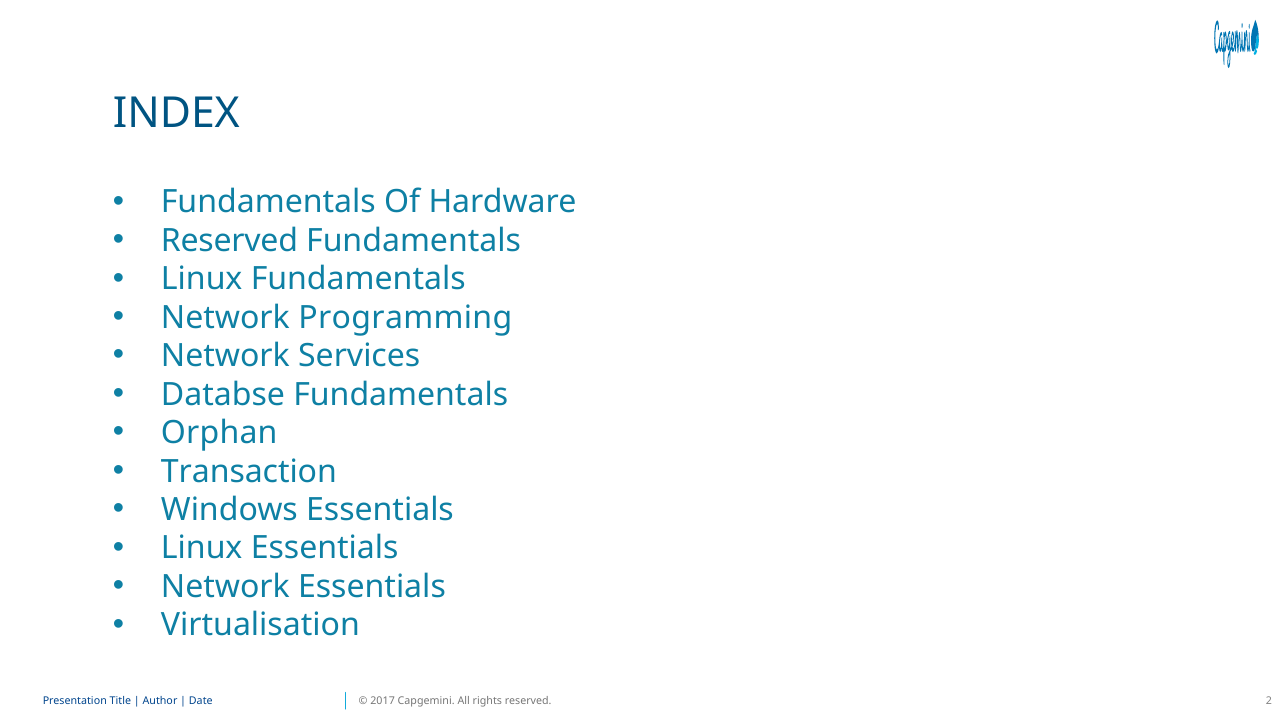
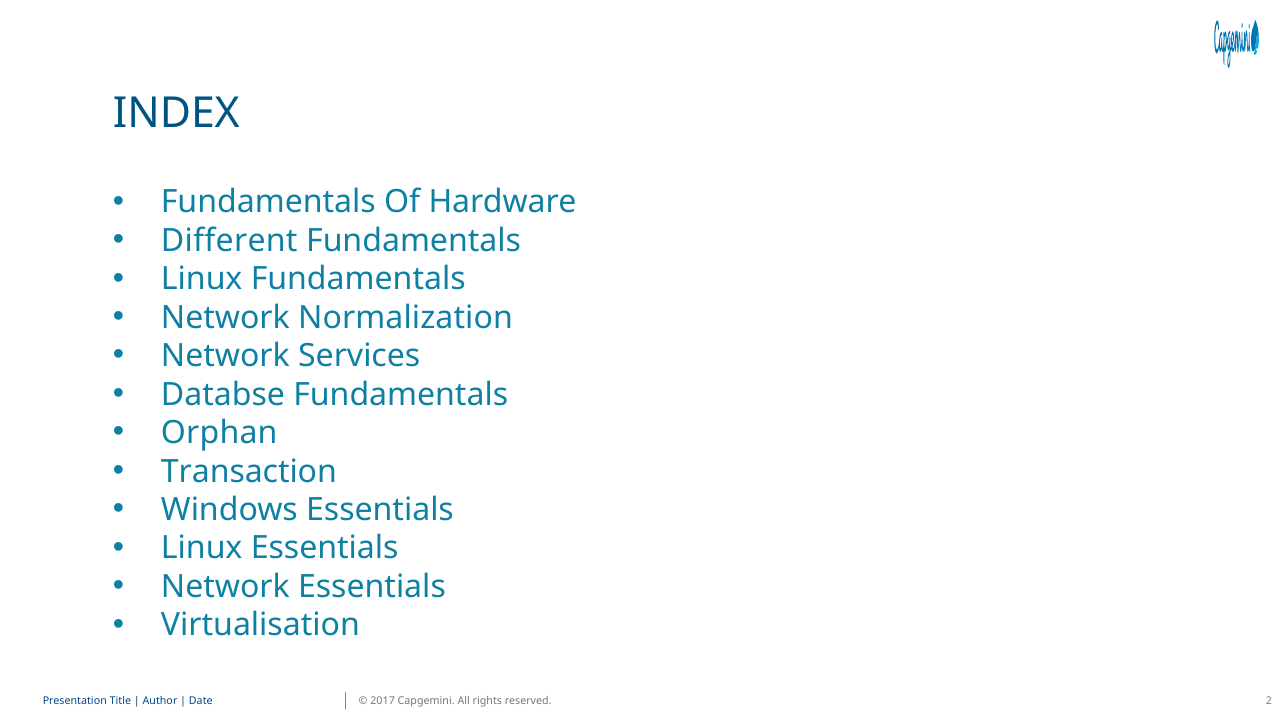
Reserved at (229, 241): Reserved -> Different
Programming: Programming -> Normalization
